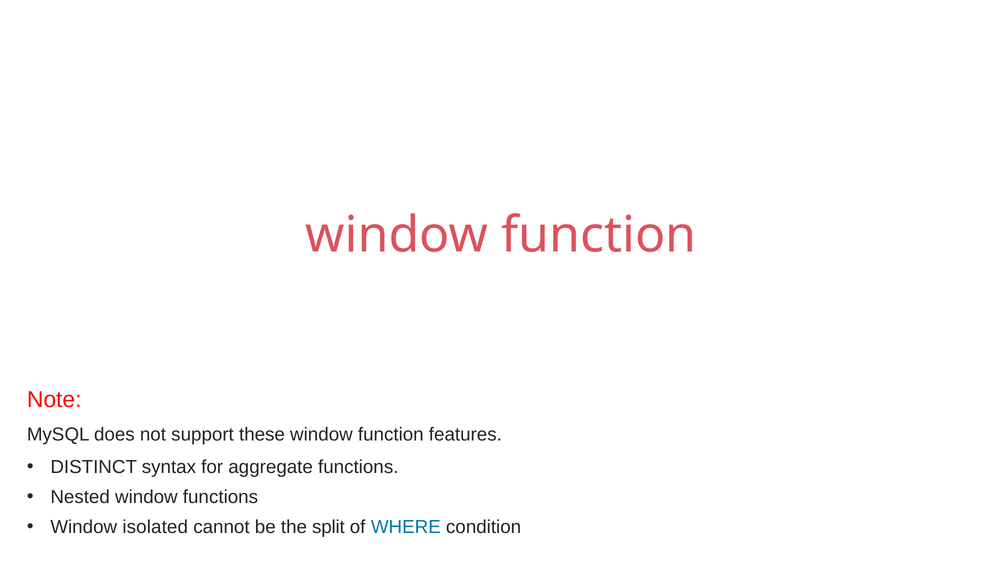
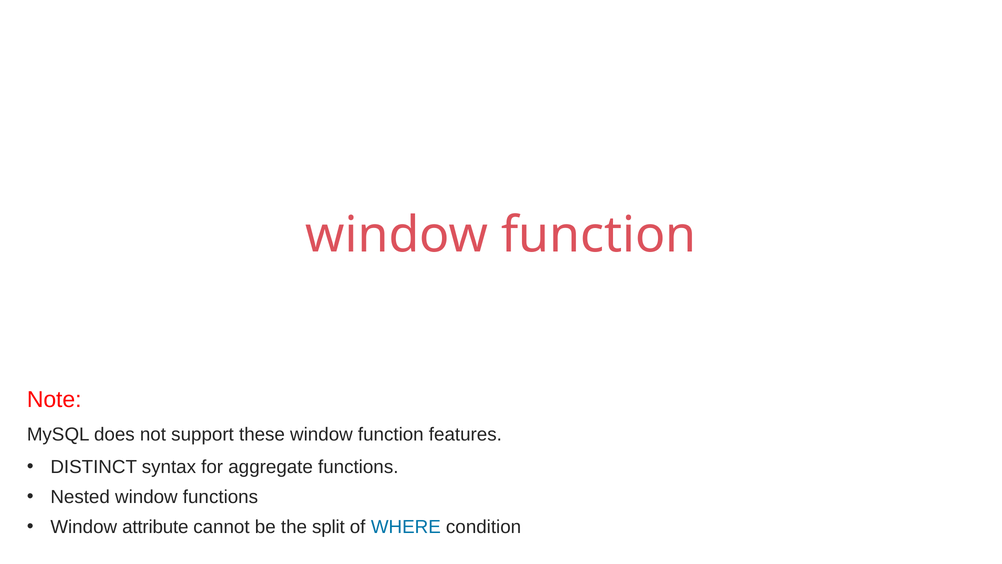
isolated: isolated -> attribute
